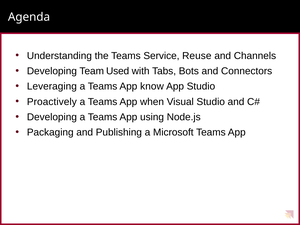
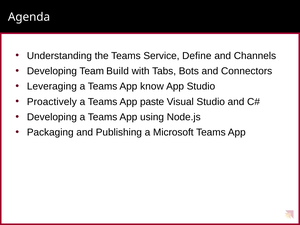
Reuse: Reuse -> Define
Used: Used -> Build
when: when -> paste
